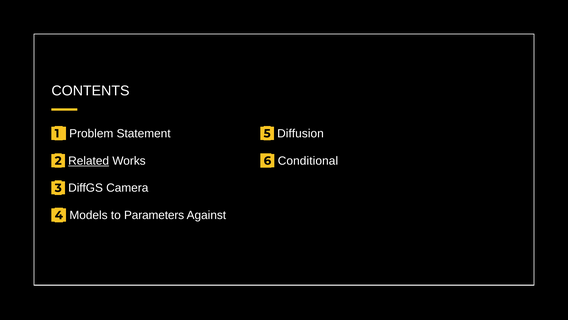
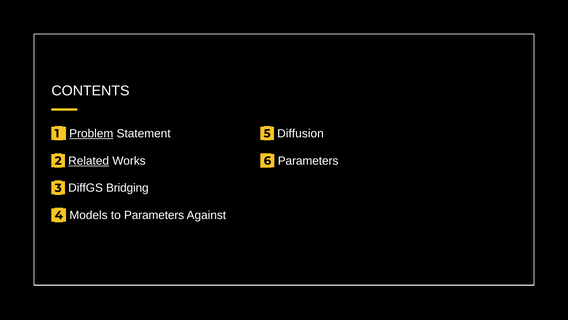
Problem underline: none -> present
6 Conditional: Conditional -> Parameters
Camera: Camera -> Bridging
